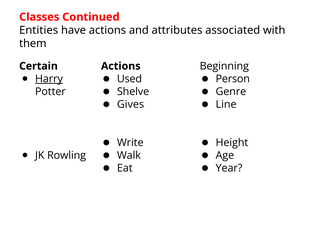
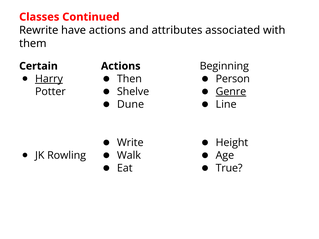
Entities: Entities -> Rewrite
Used: Used -> Then
Genre underline: none -> present
Gives: Gives -> Dune
Year: Year -> True
